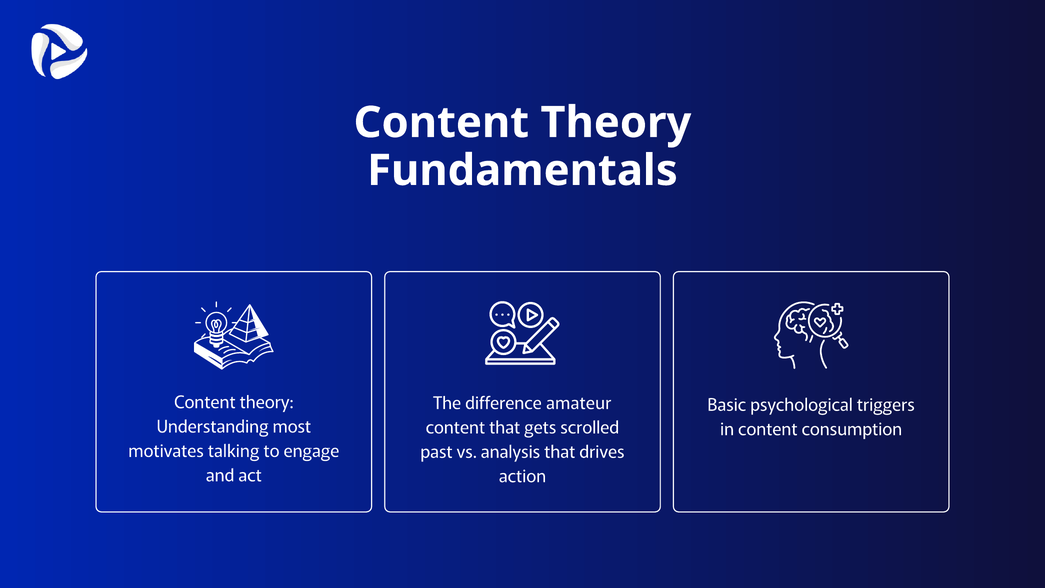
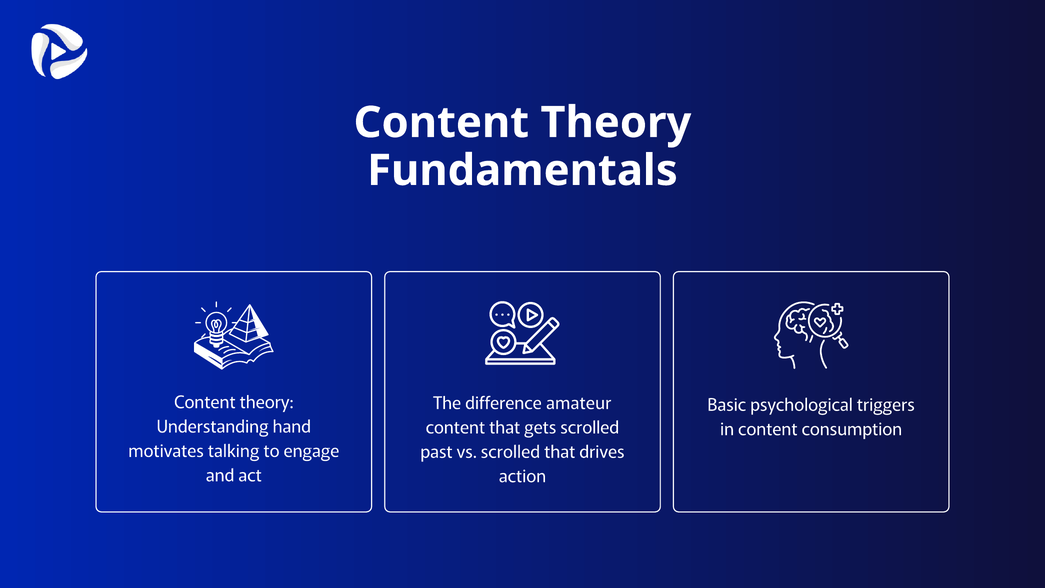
most: most -> hand
vs analysis: analysis -> scrolled
